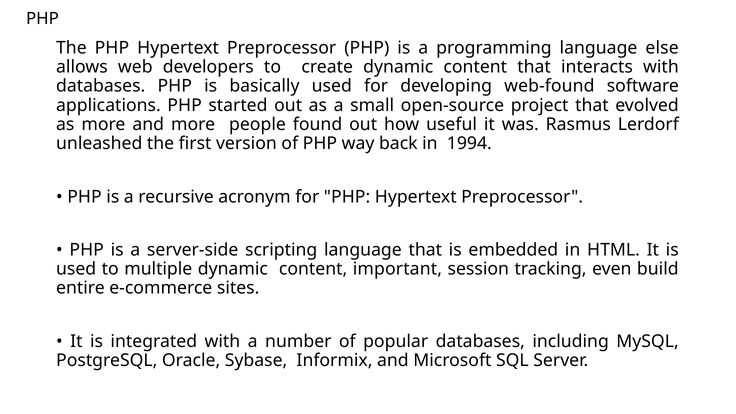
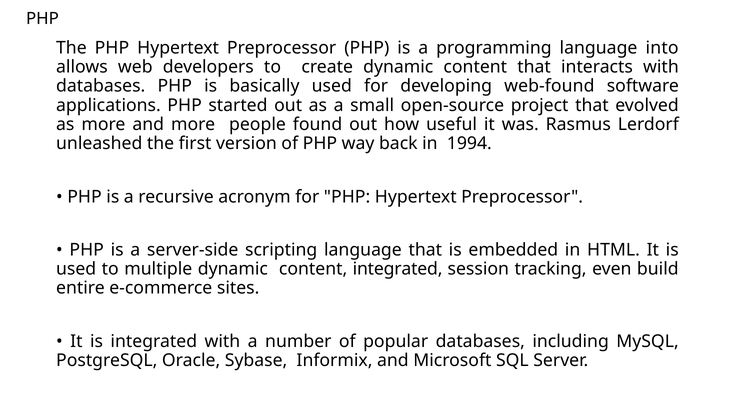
else: else -> into
content important: important -> integrated
